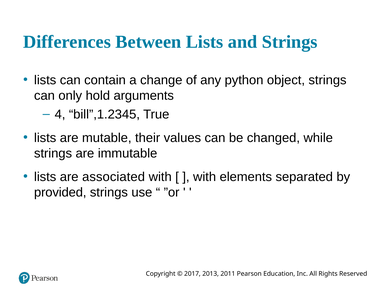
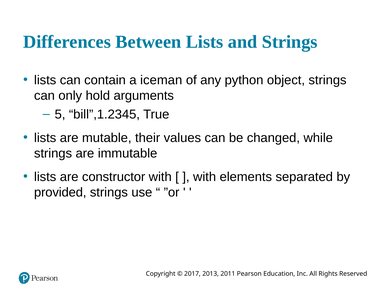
change: change -> iceman
4: 4 -> 5
associated: associated -> constructor
